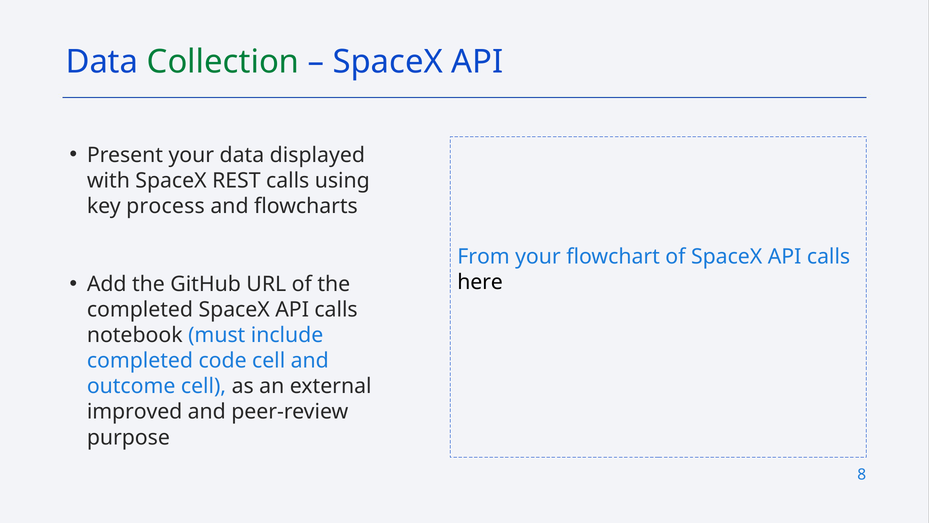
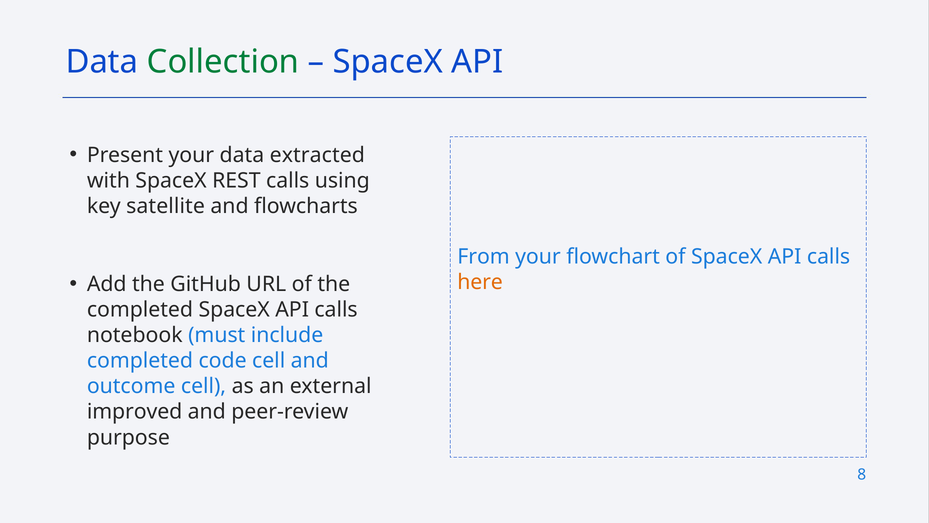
displayed: displayed -> extracted
process: process -> satellite
here colour: black -> orange
